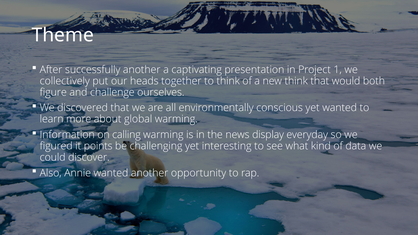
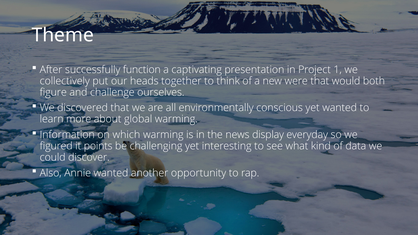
successfully another: another -> function
new think: think -> were
calling: calling -> which
